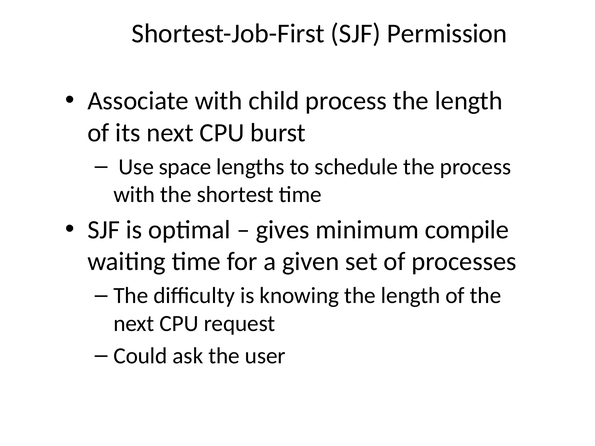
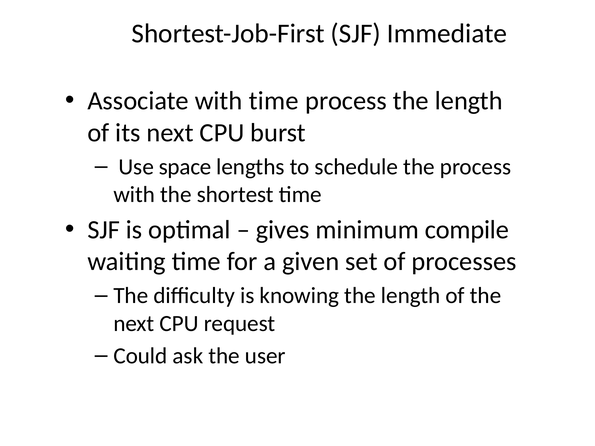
Permission: Permission -> Immediate
with child: child -> time
